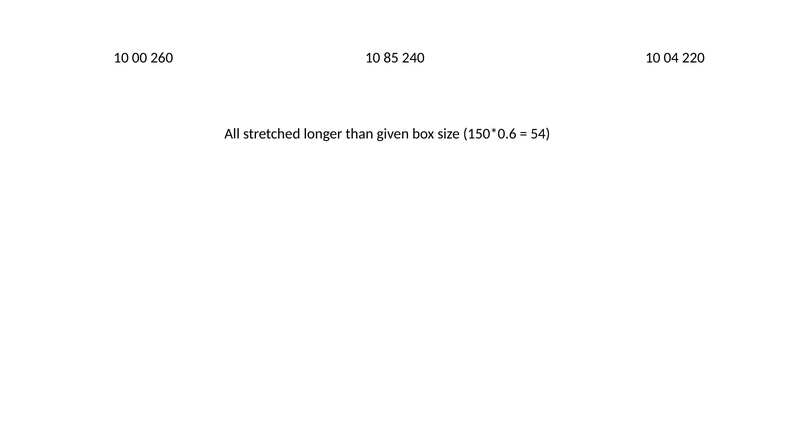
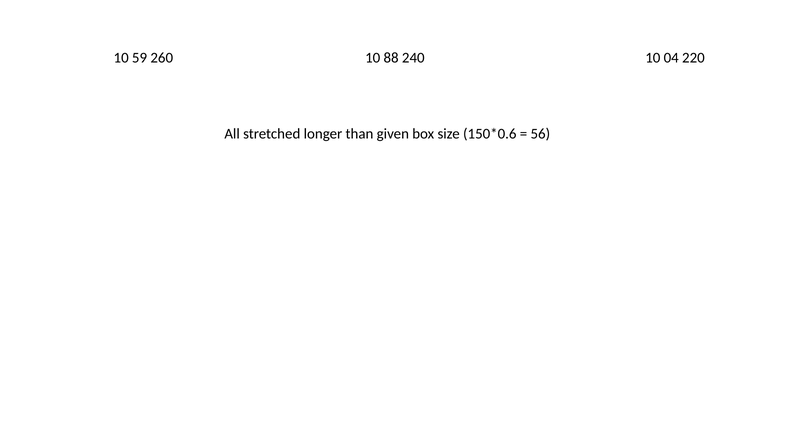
00: 00 -> 59
85: 85 -> 88
54: 54 -> 56
